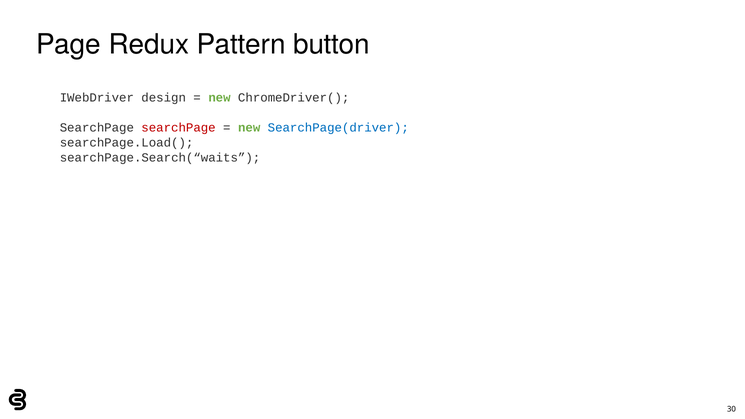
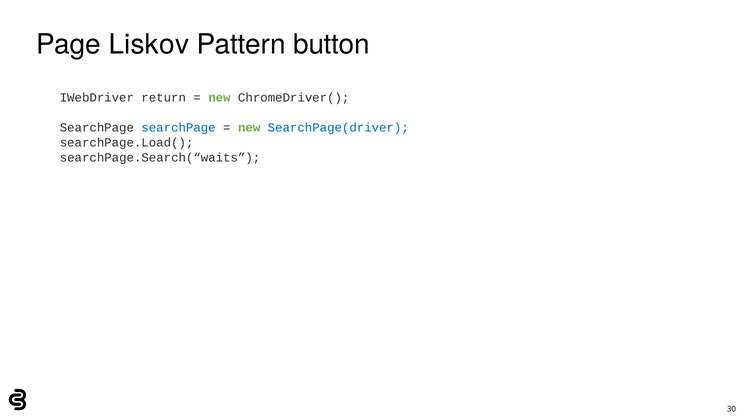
Redux: Redux -> Liskov
design: design -> return
searchPage at (179, 128) colour: red -> blue
